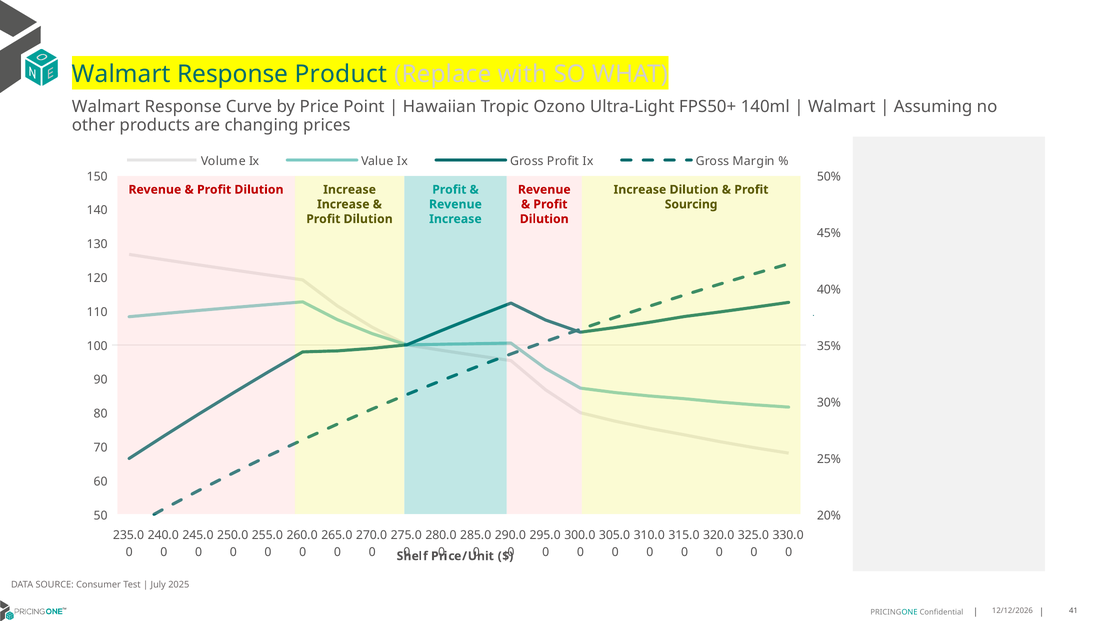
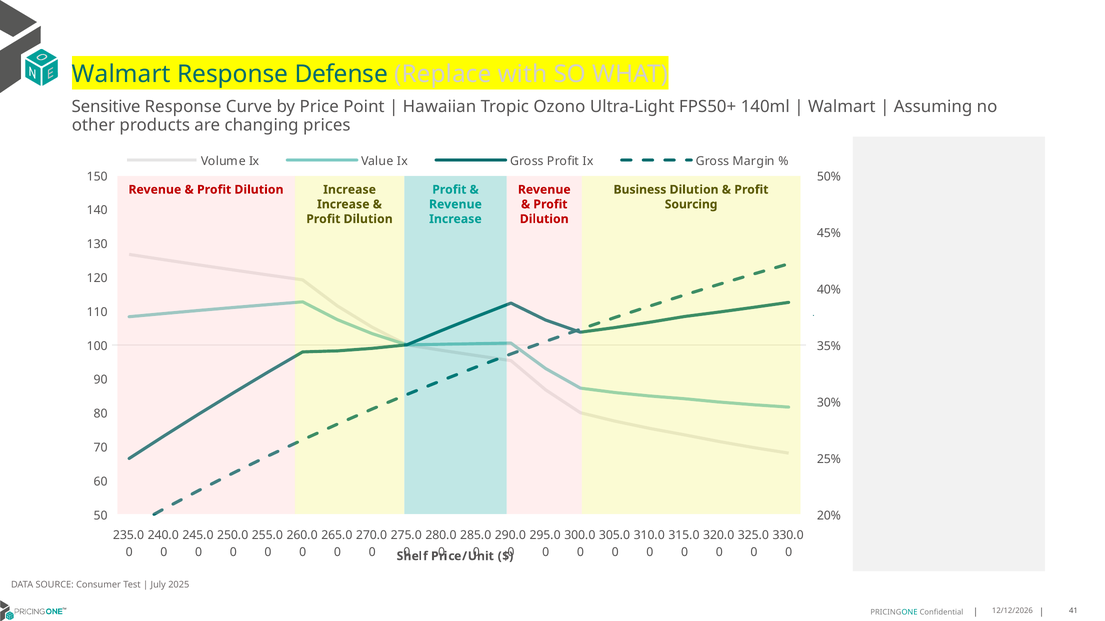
Product: Product -> Defense
Walmart at (106, 107): Walmart -> Sensitive
Increase at (640, 190): Increase -> Business
